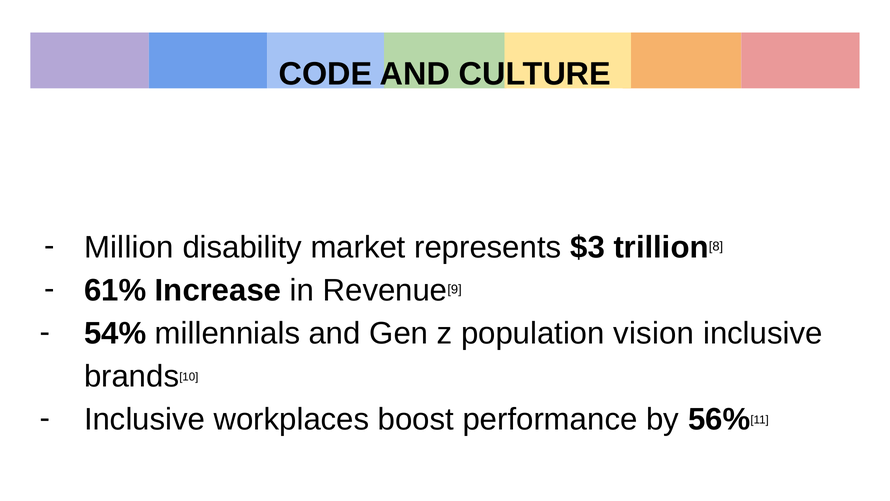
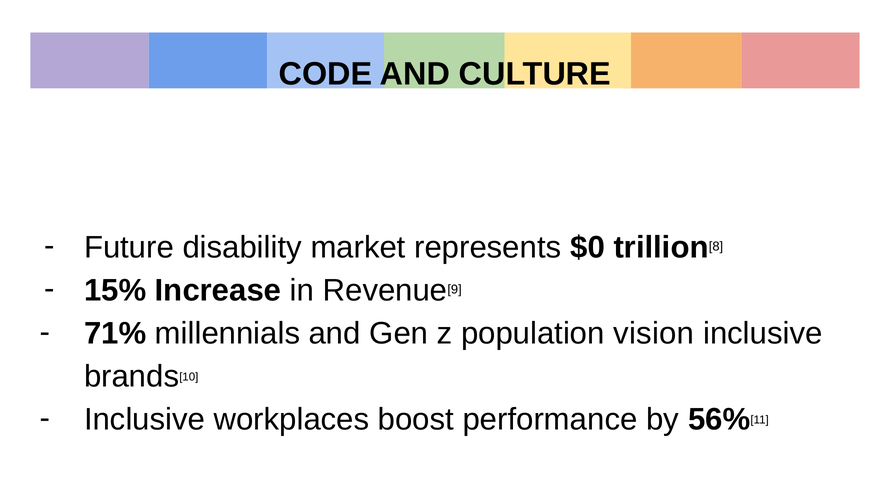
Million: Million -> Future
$3: $3 -> $0
61%: 61% -> 15%
54%: 54% -> 71%
